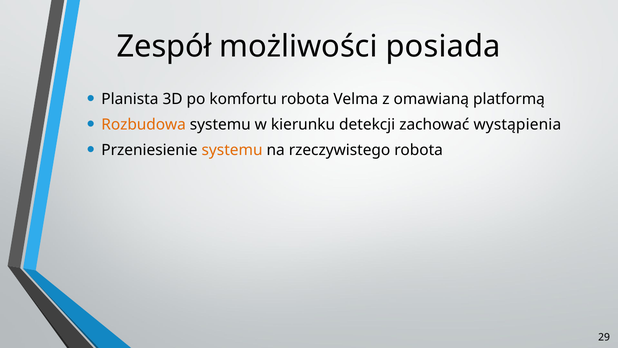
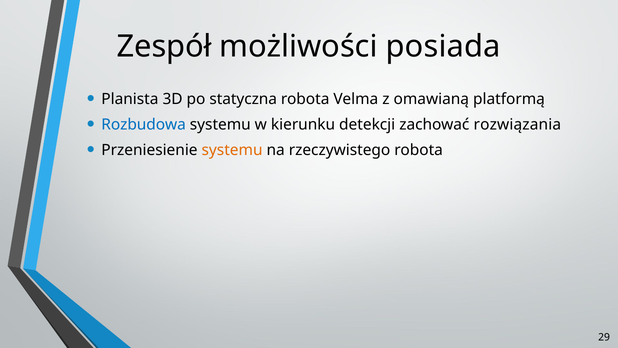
komfortu: komfortu -> statyczna
Rozbudowa colour: orange -> blue
wystąpienia: wystąpienia -> rozwiązania
